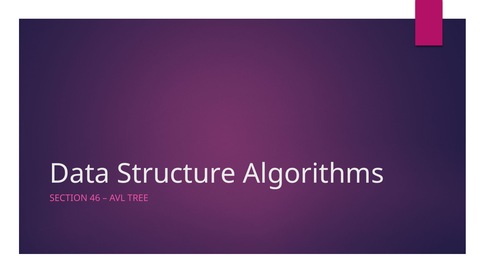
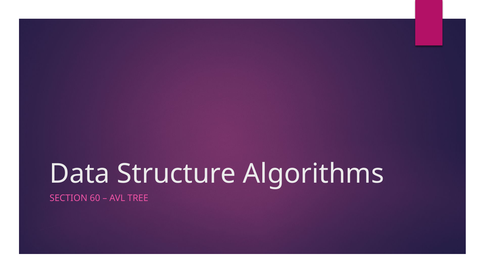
46: 46 -> 60
